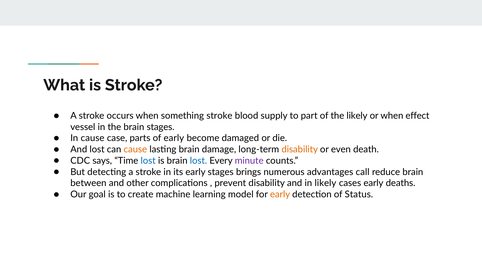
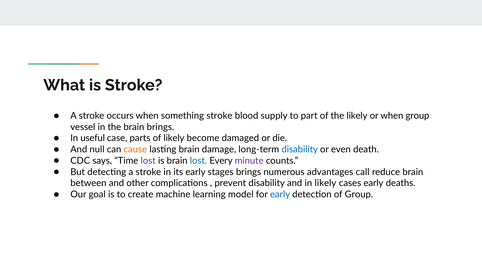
when effect: effect -> group
brain stages: stages -> brings
In cause: cause -> useful
of early: early -> likely
And lost: lost -> null
disability at (300, 150) colour: orange -> blue
lost at (148, 161) colour: blue -> purple
early at (280, 195) colour: orange -> blue
of Status: Status -> Group
